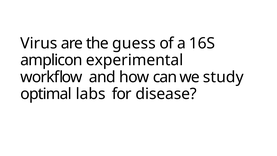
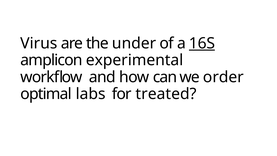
guess: guess -> under
16S underline: none -> present
study: study -> order
disease: disease -> treated
